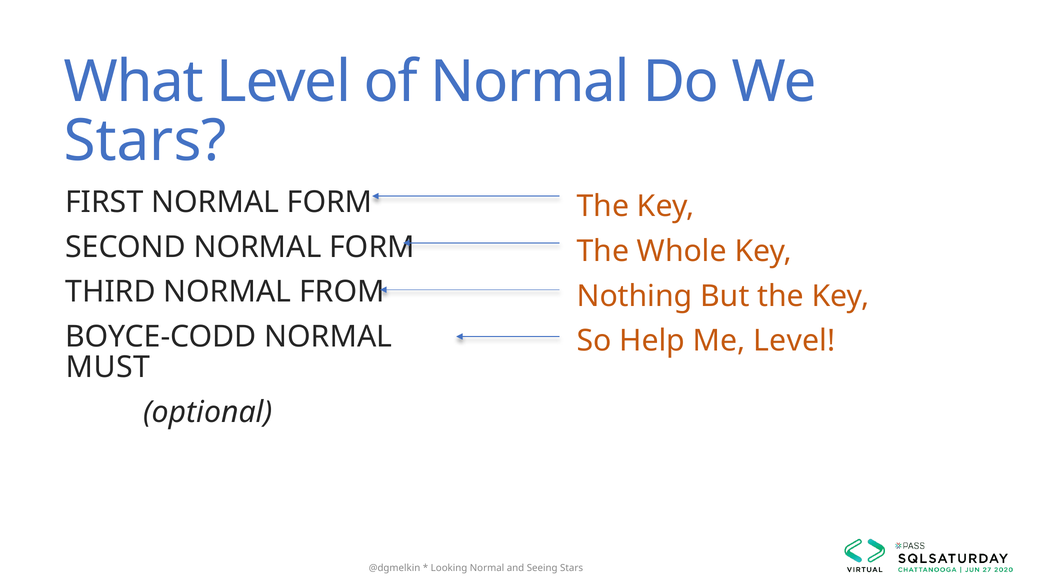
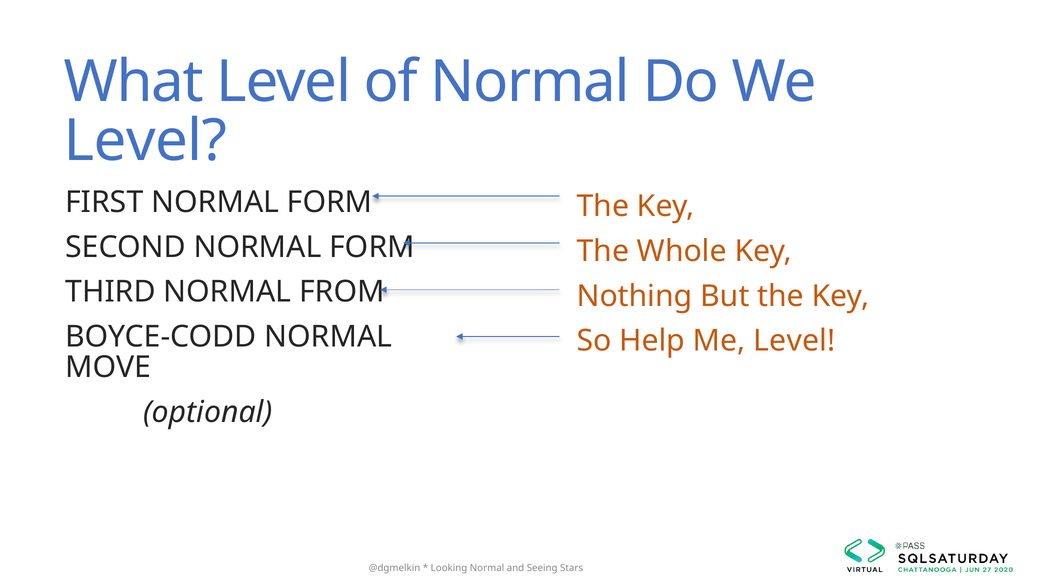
Stars at (145, 141): Stars -> Level
MUST: MUST -> MOVE
